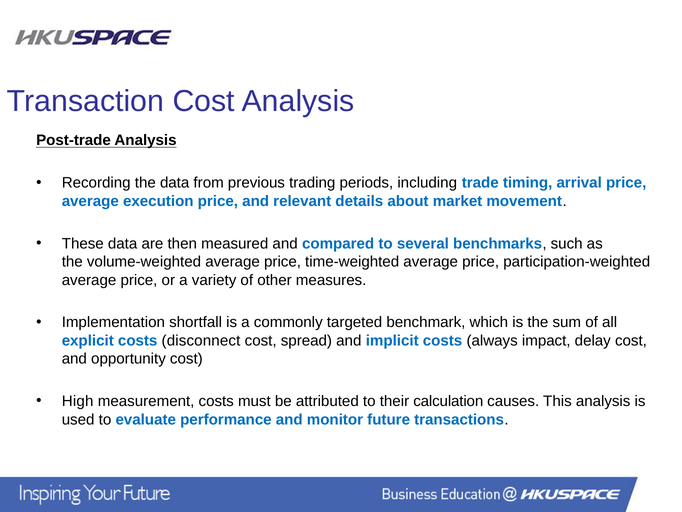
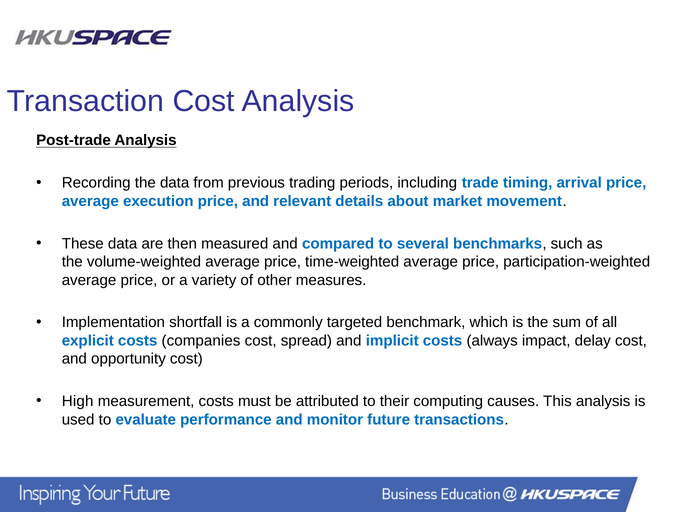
disconnect: disconnect -> companies
calculation: calculation -> computing
